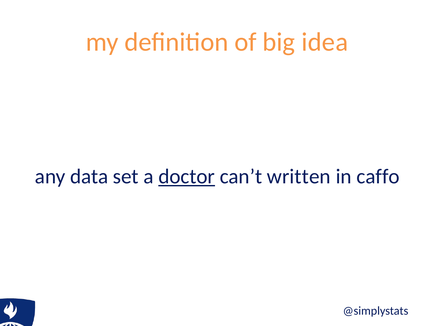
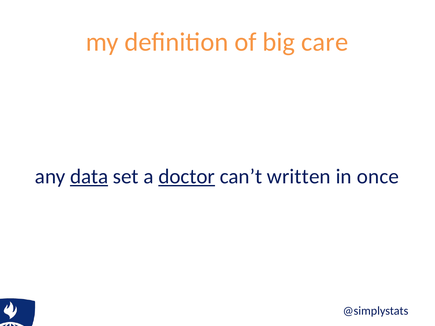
idea: idea -> care
data underline: none -> present
caffo: caffo -> once
